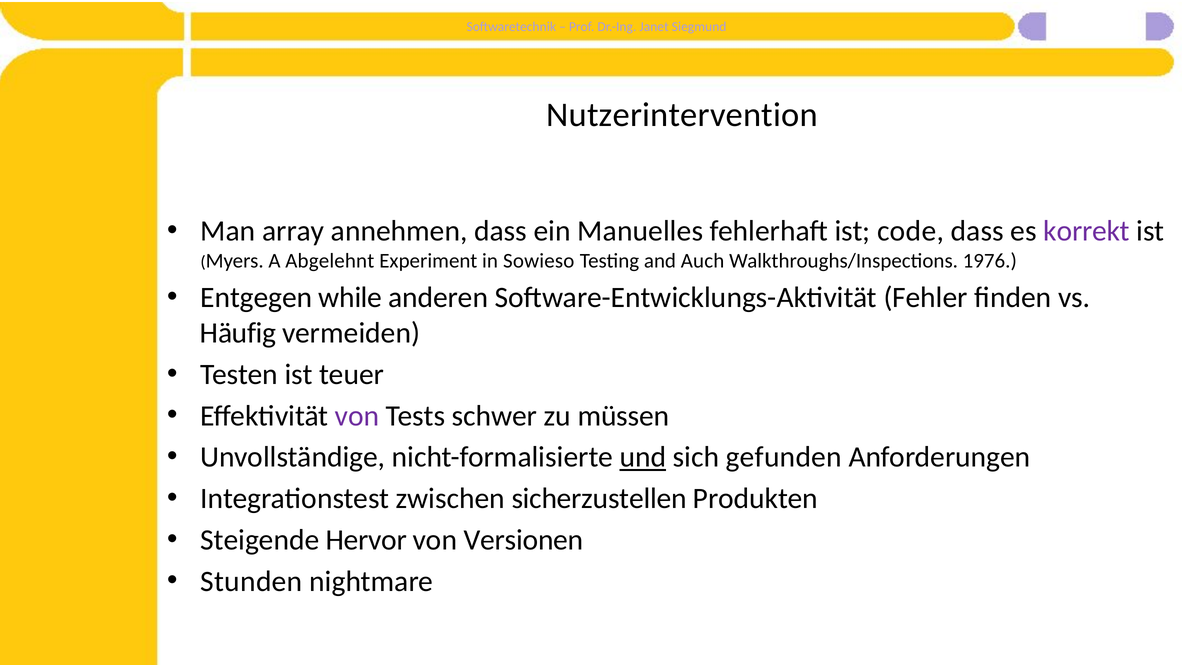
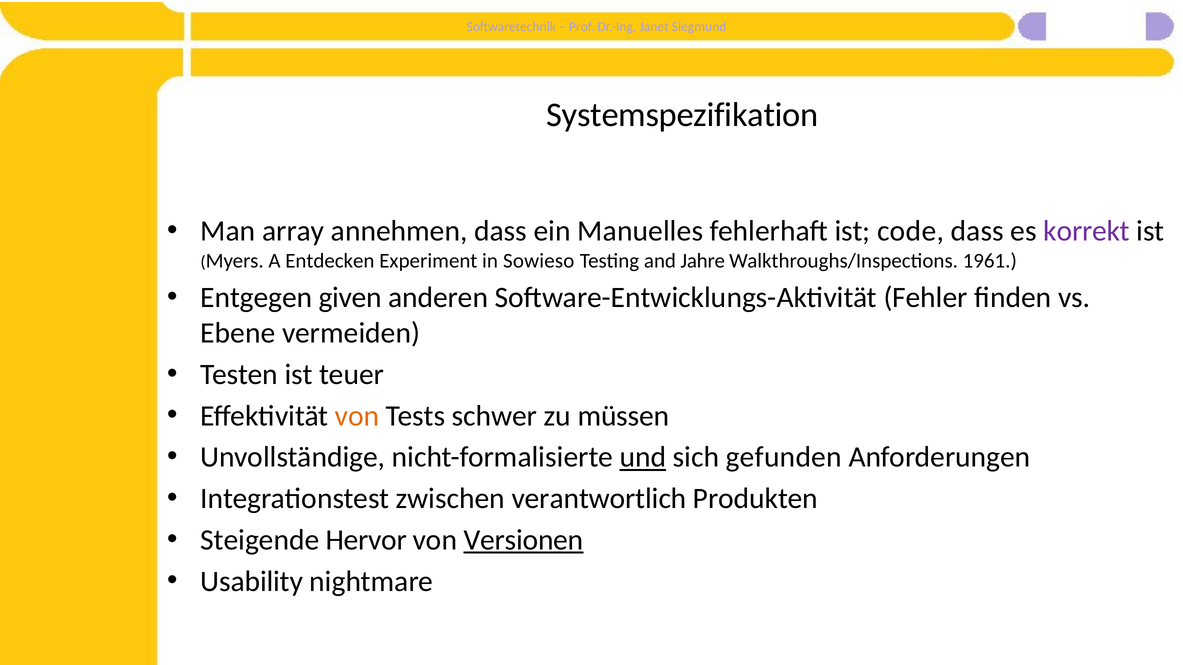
Nutzerintervention: Nutzerintervention -> Systemspezifikation
Abgelehnt: Abgelehnt -> Entdecken
Auch: Auch -> Jahre
1976: 1976 -> 1961
while: while -> given
Häufig: Häufig -> Ebene
von at (357, 416) colour: purple -> orange
sicherzustellen: sicherzustellen -> verantwortlich
Versionen underline: none -> present
Stunden: Stunden -> Usability
